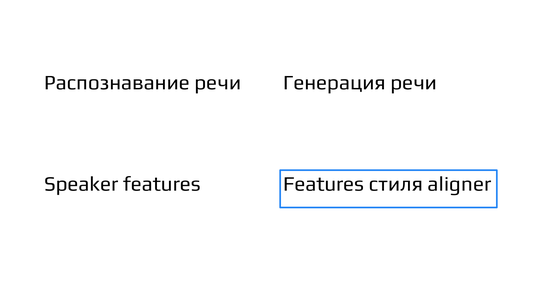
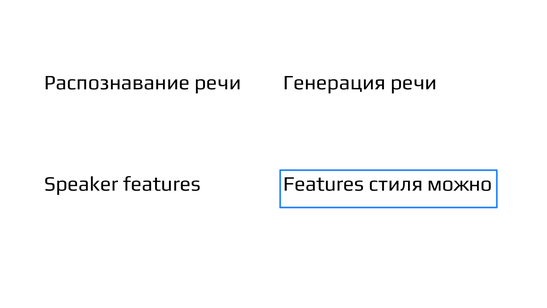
aligner: aligner -> можно
